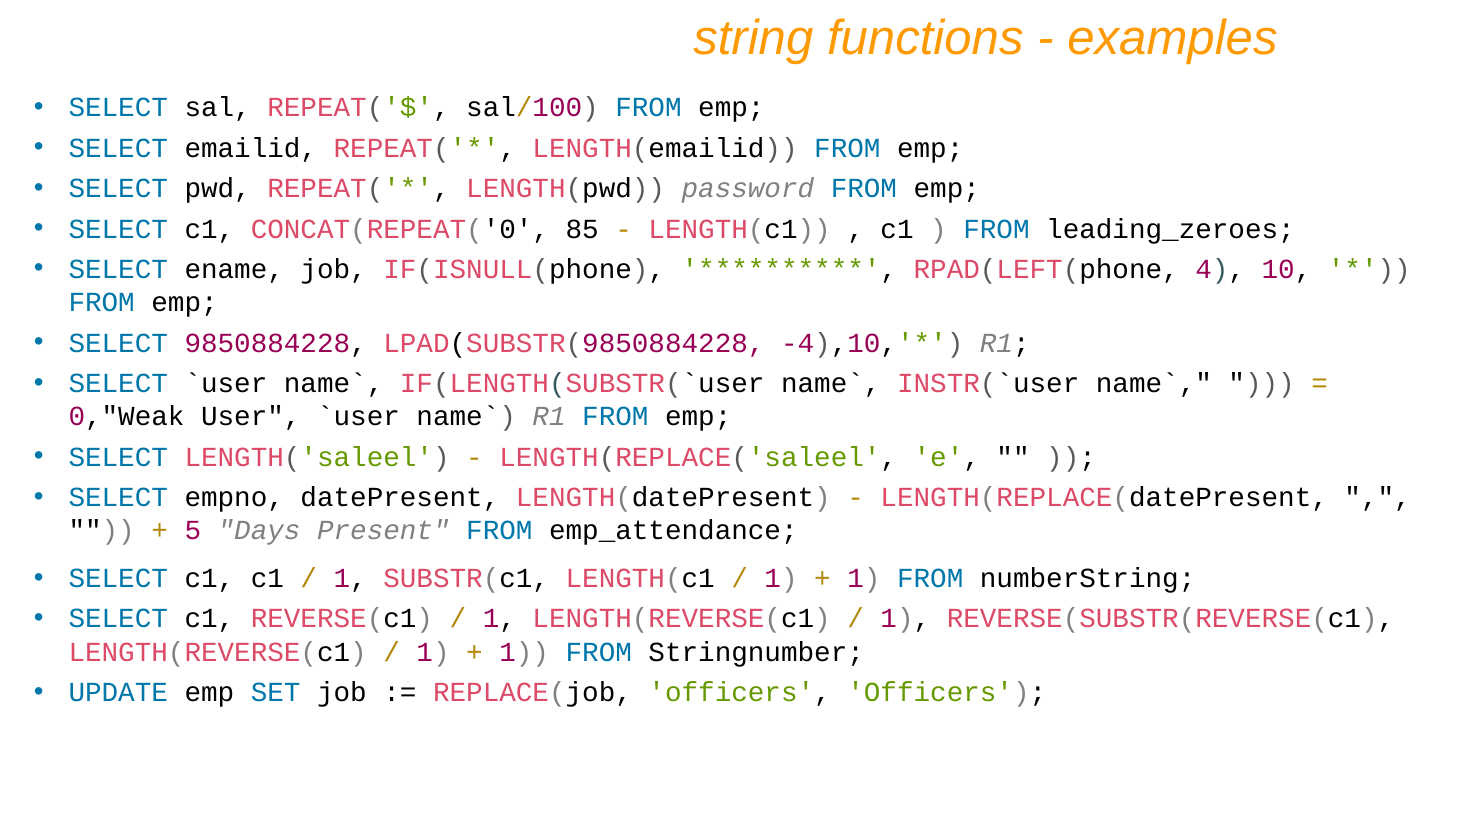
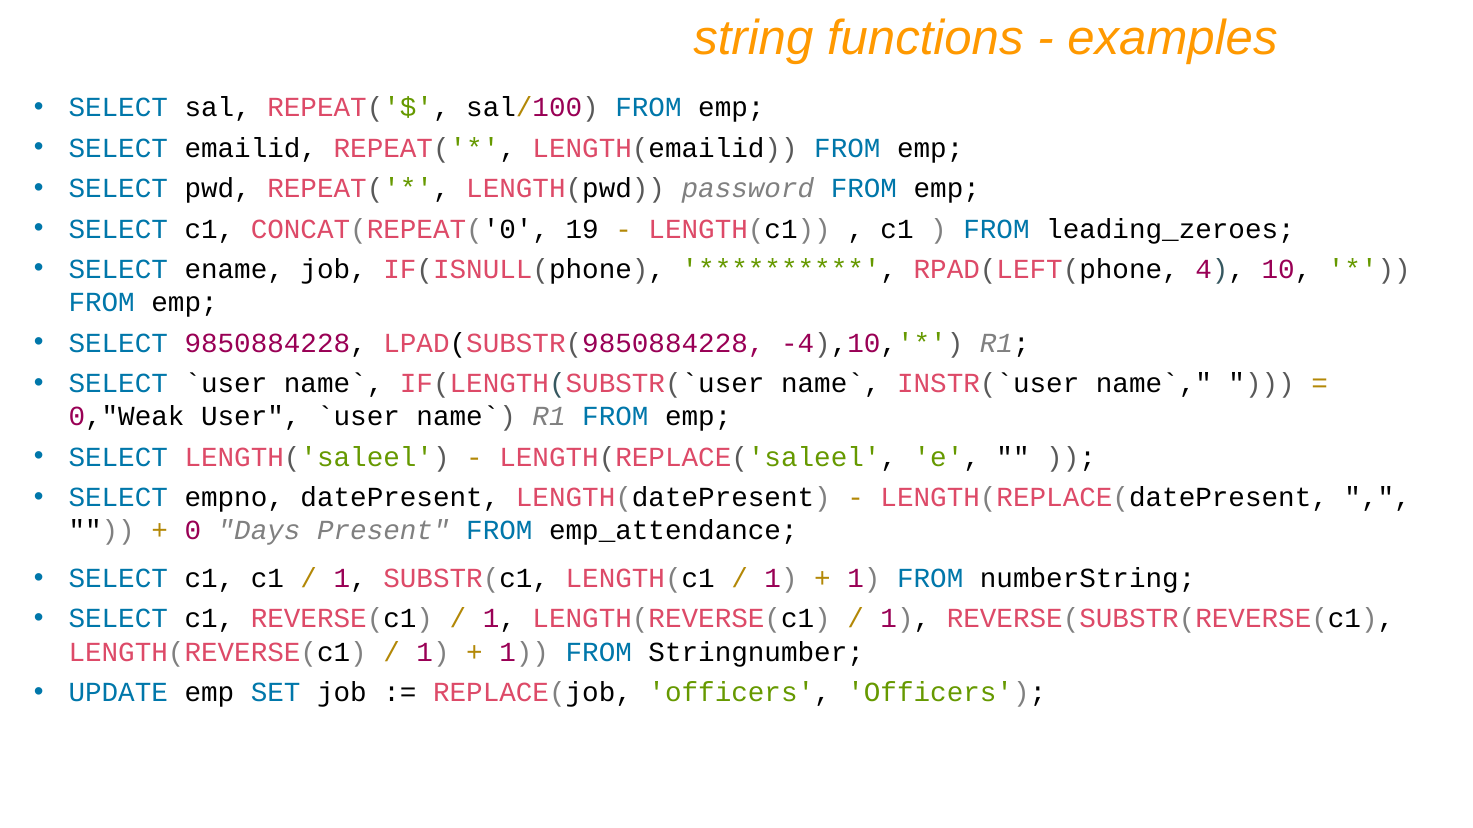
85: 85 -> 19
5: 5 -> 0
